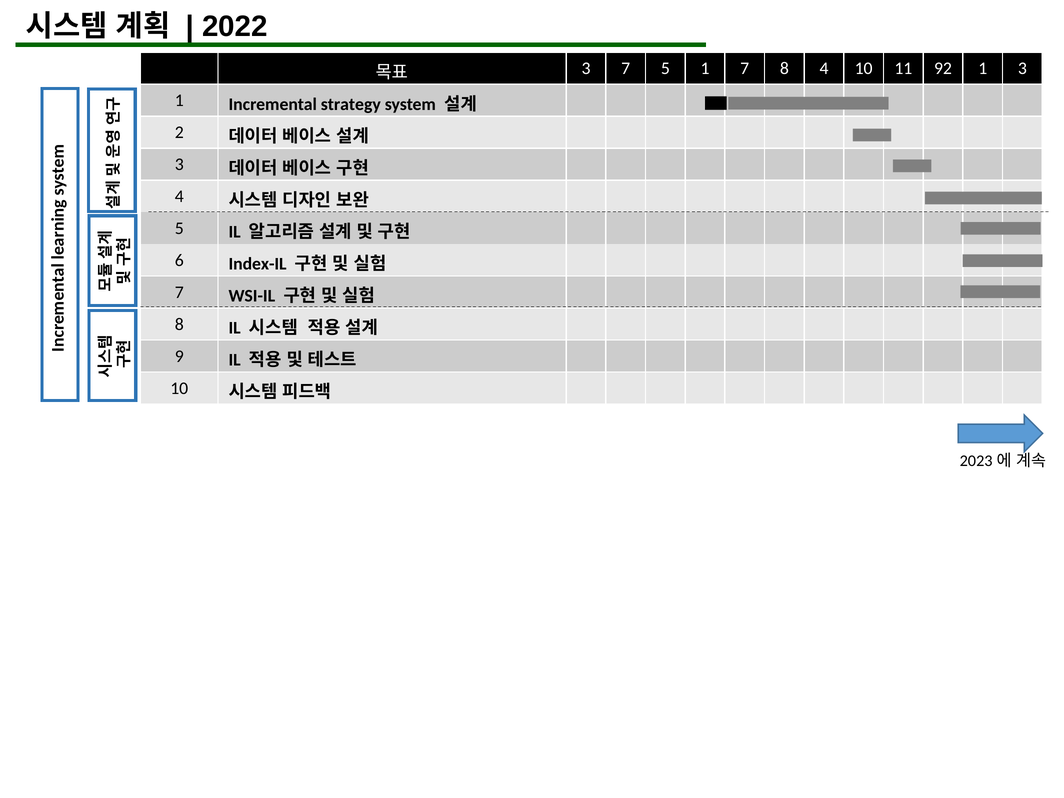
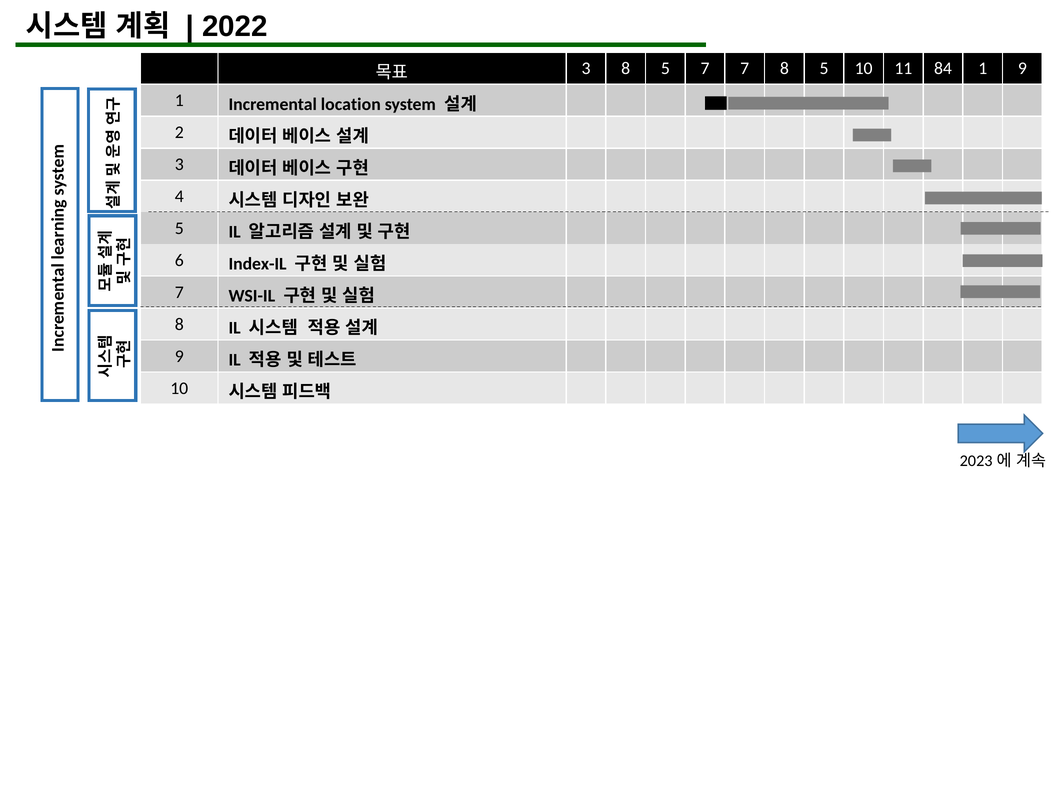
3 7: 7 -> 8
5 1: 1 -> 7
7 8 4: 4 -> 5
92: 92 -> 84
1 3: 3 -> 9
strategy: strategy -> location
